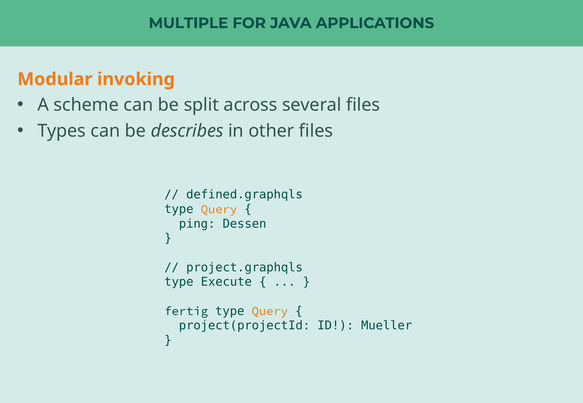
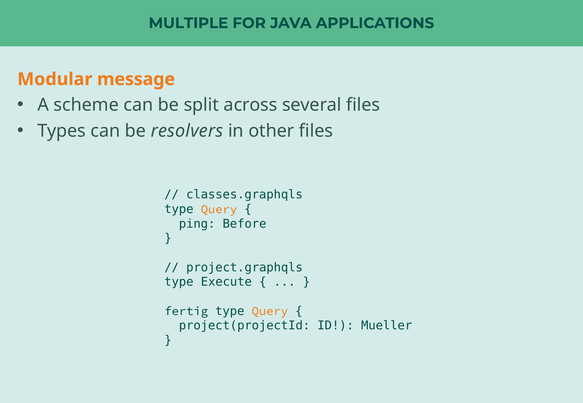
invoking: invoking -> message
describes: describes -> resolvers
defined.graphqls: defined.graphqls -> classes.graphqls
Dessen: Dessen -> Before
